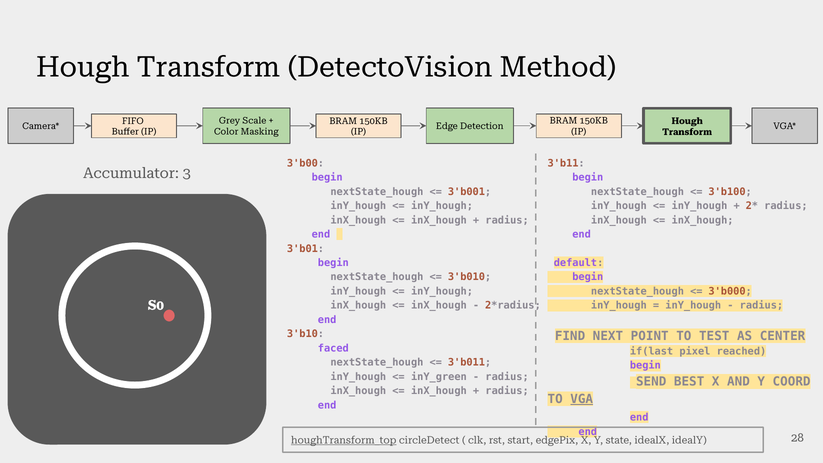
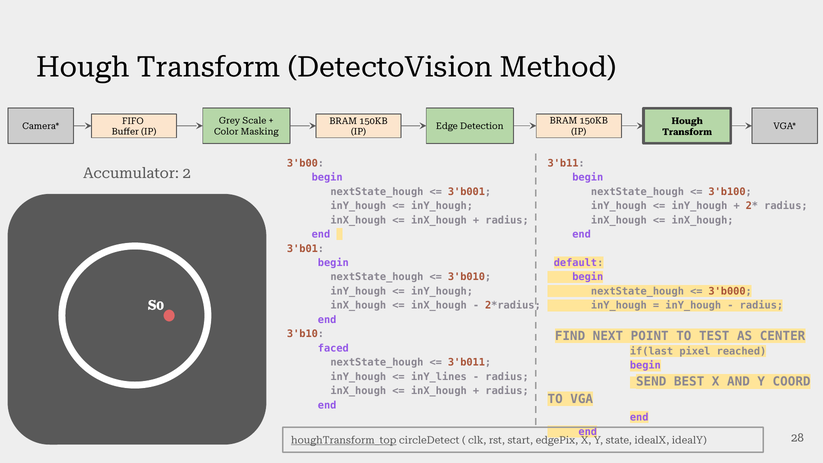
3: 3 -> 2
inY_green: inY_green -> inY_lines
VGA underline: present -> none
